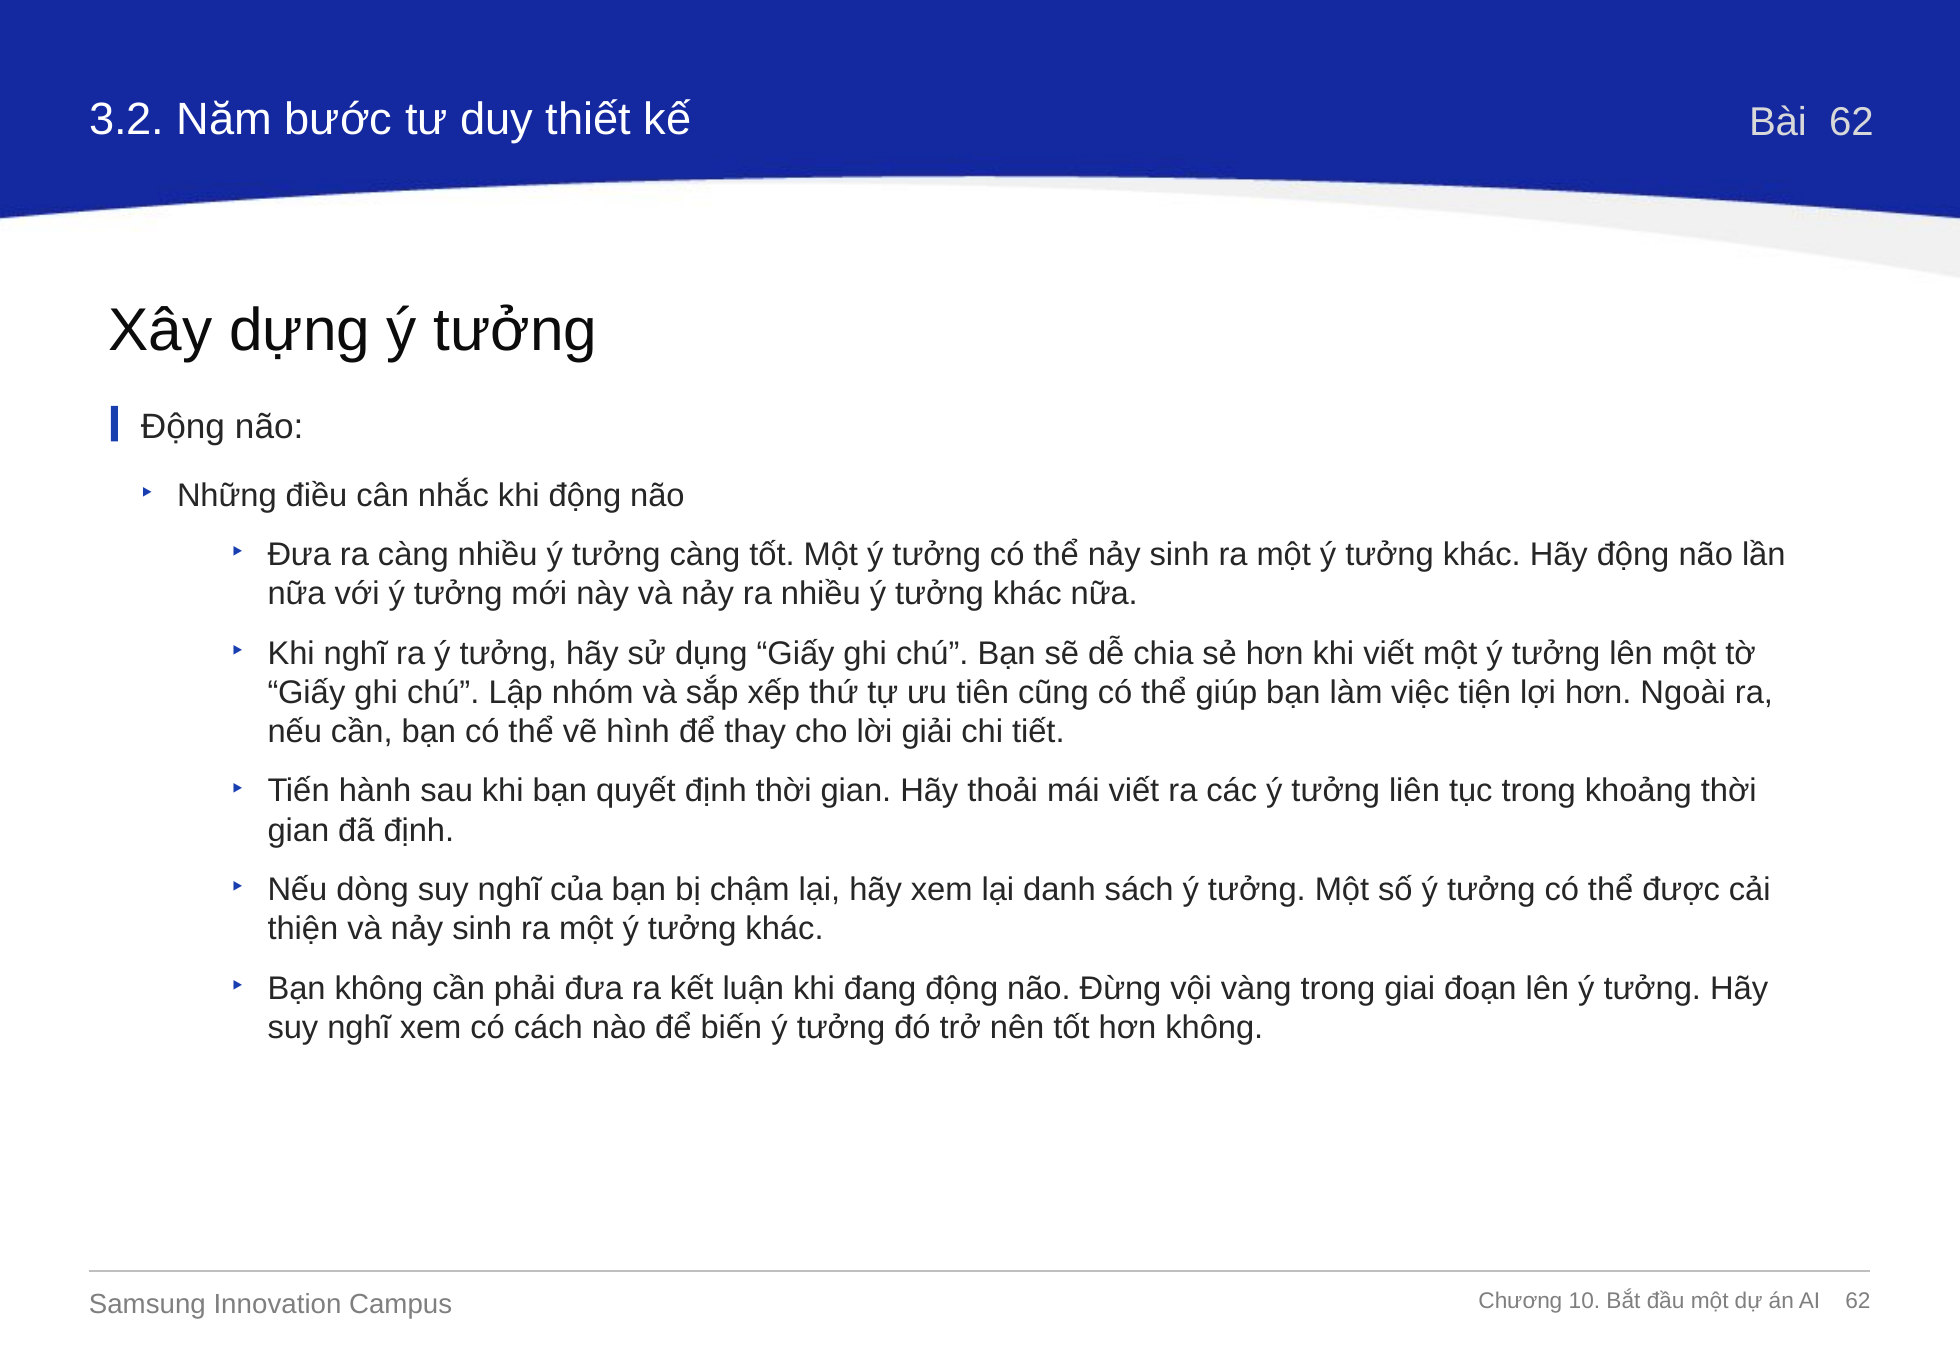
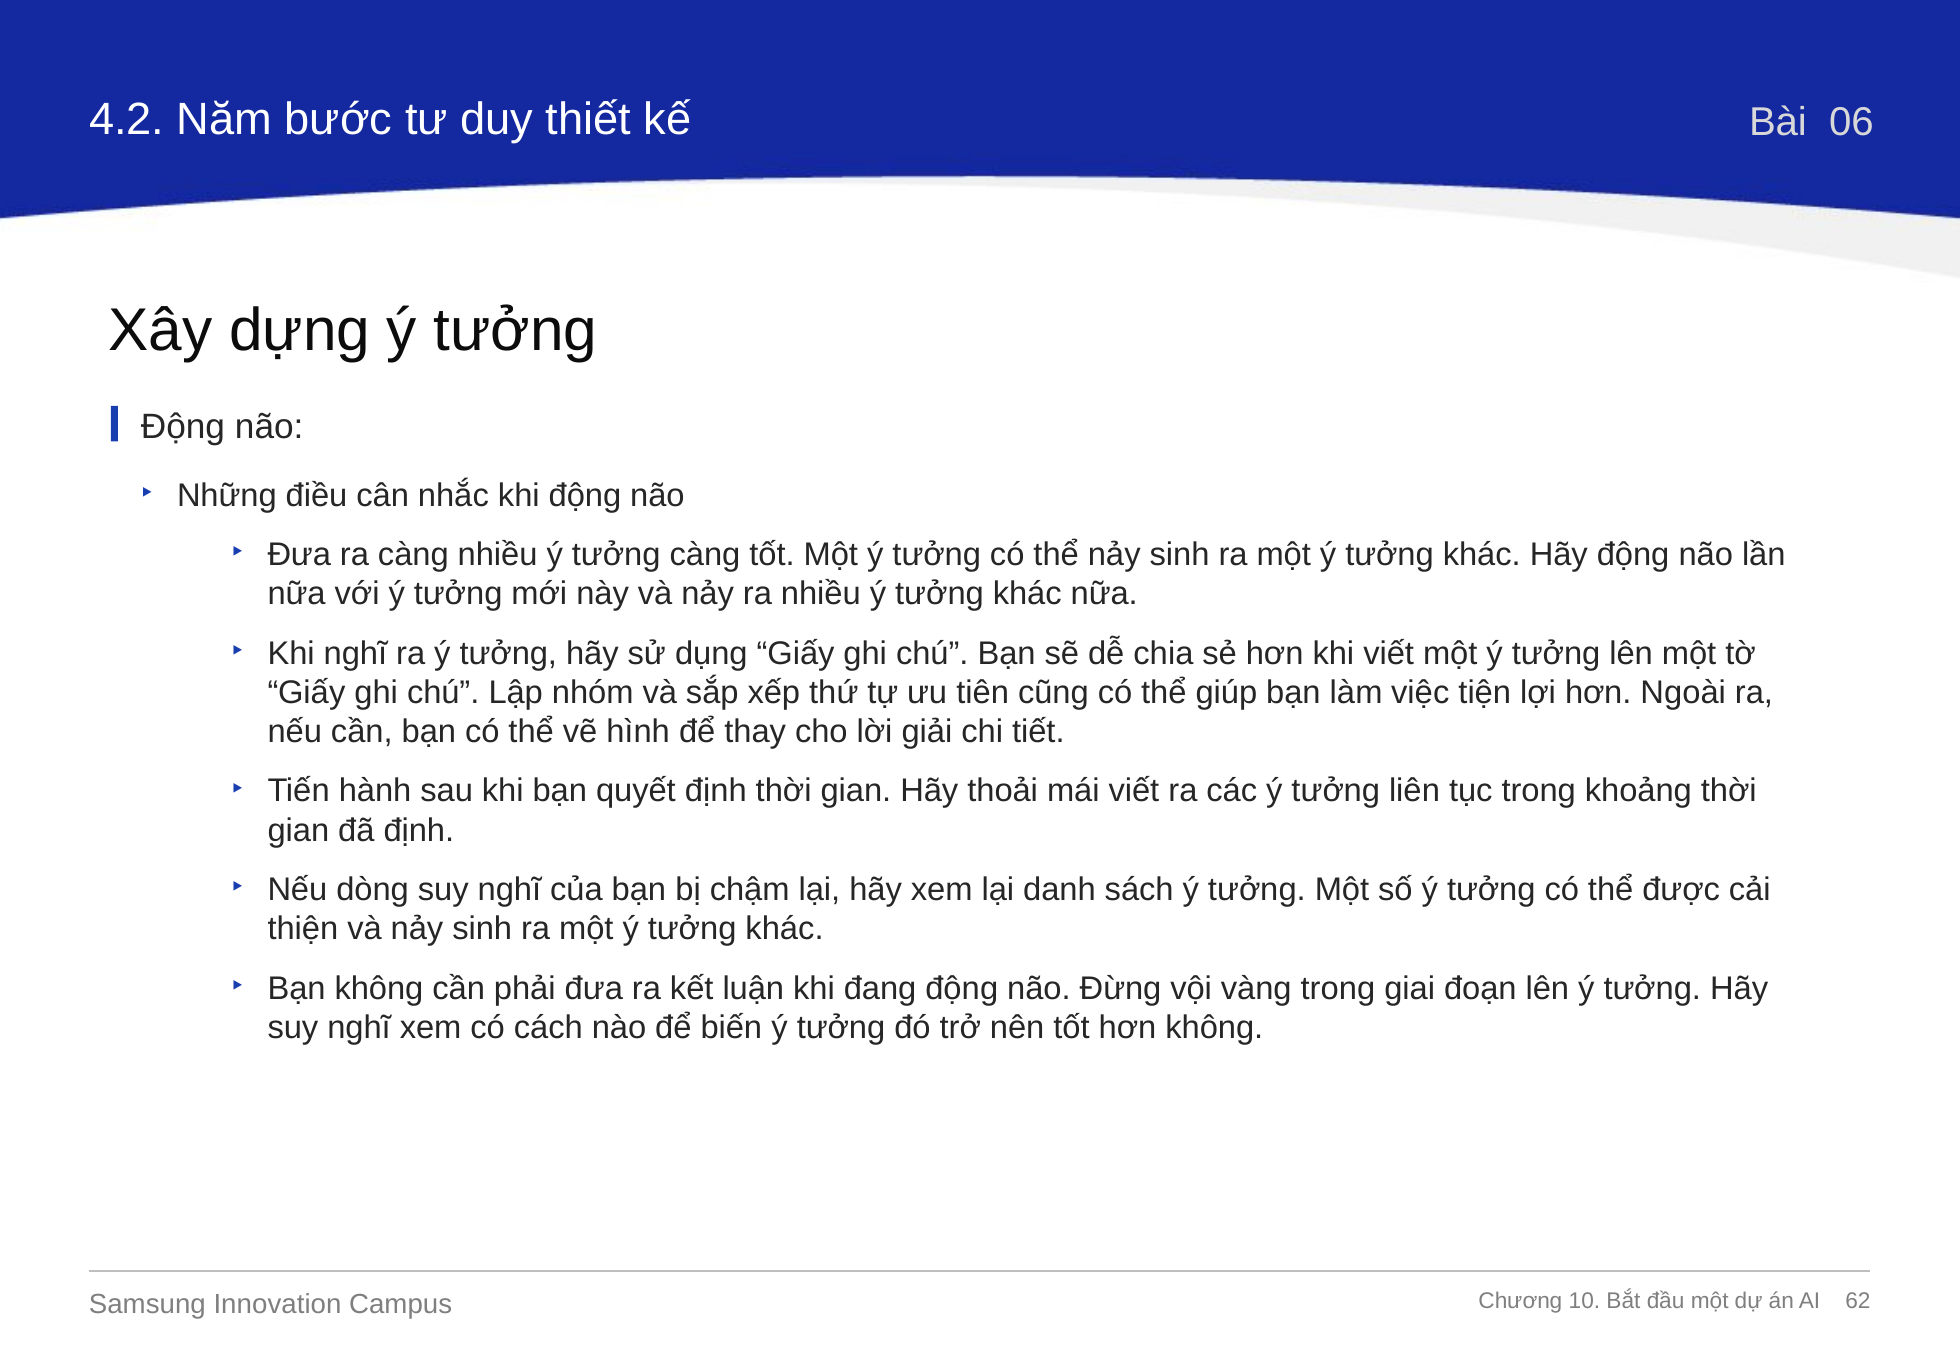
3.2: 3.2 -> 4.2
Bài 62: 62 -> 06
